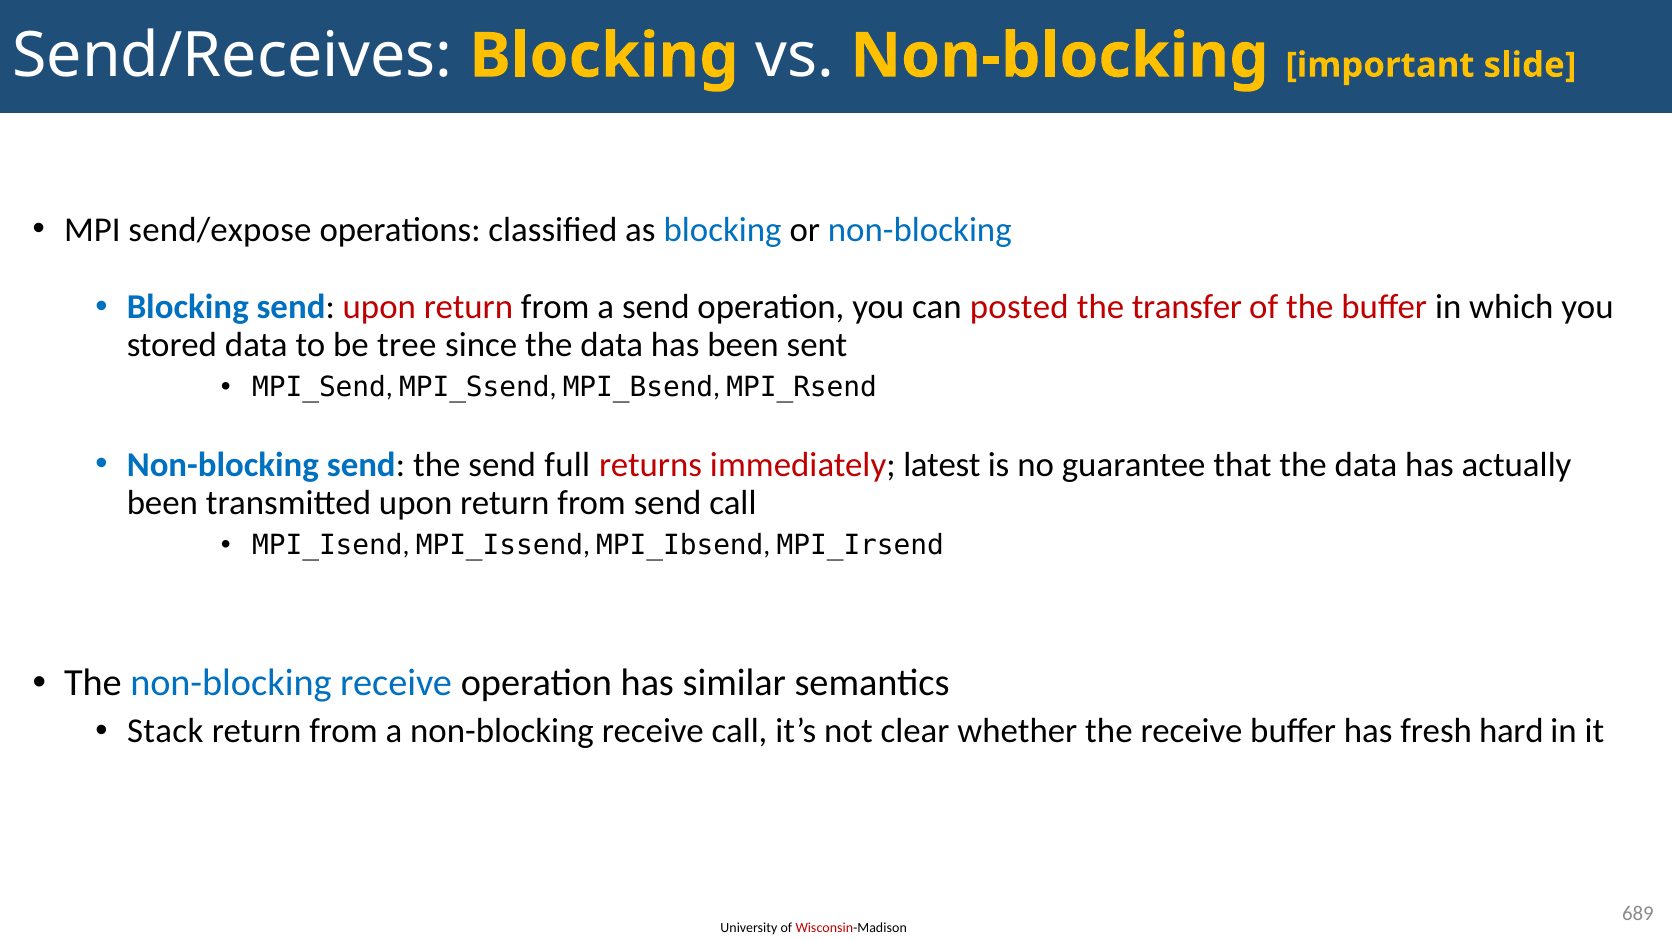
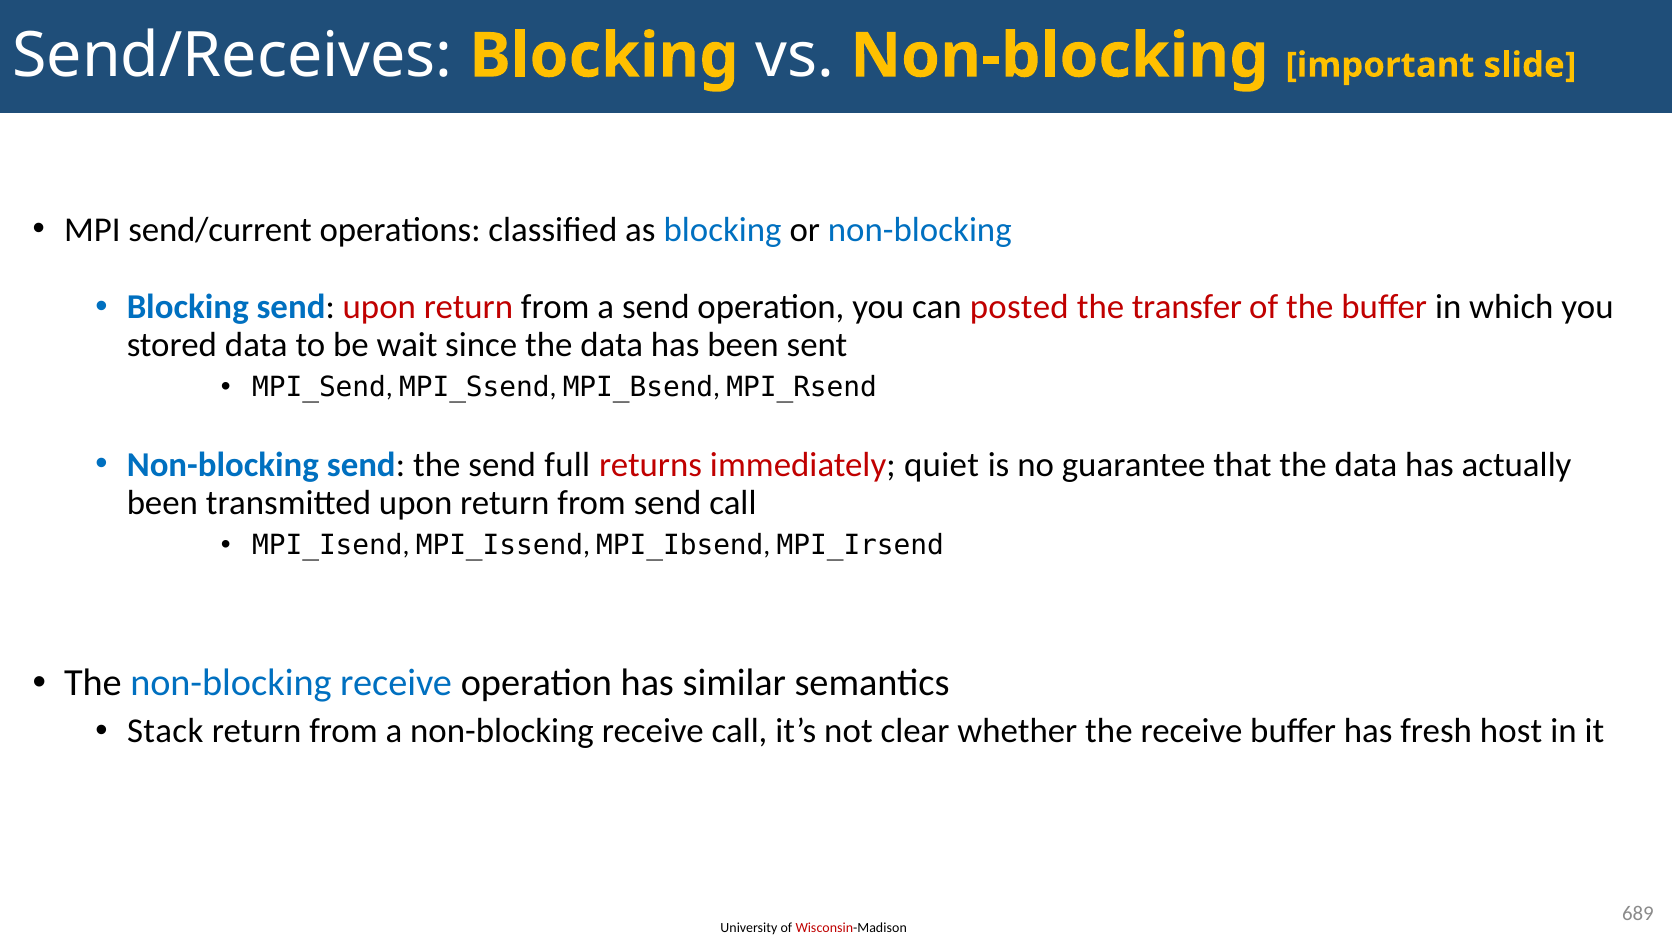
send/expose: send/expose -> send/current
tree: tree -> wait
latest: latest -> quiet
hard: hard -> host
